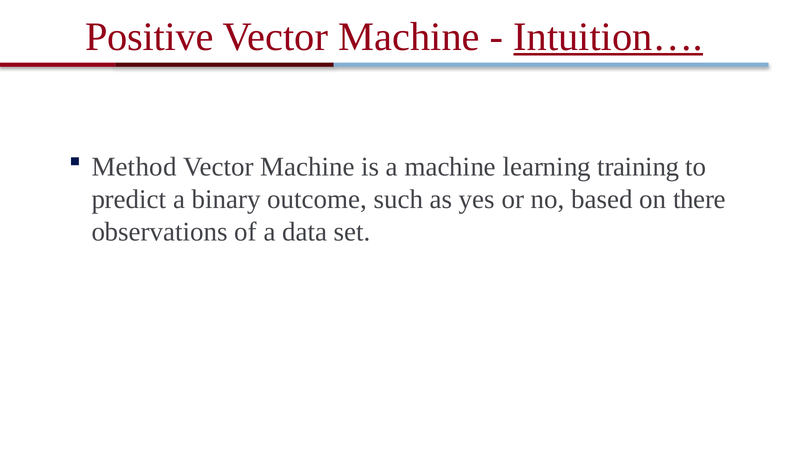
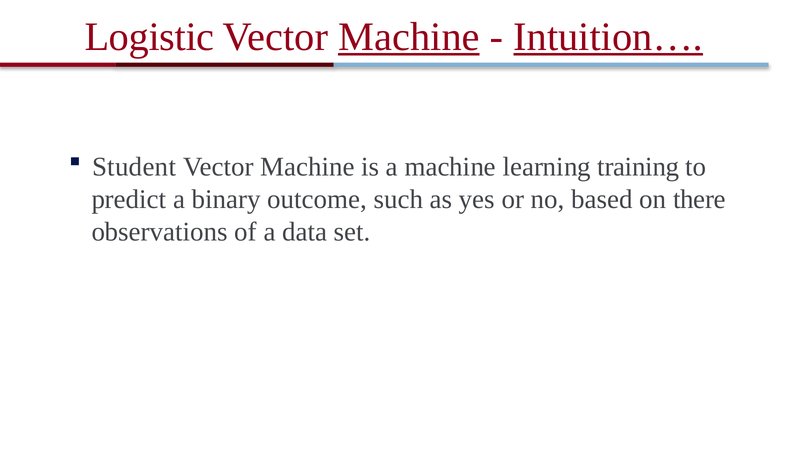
Positive: Positive -> Logistic
Machine at (409, 37) underline: none -> present
Method: Method -> Student
